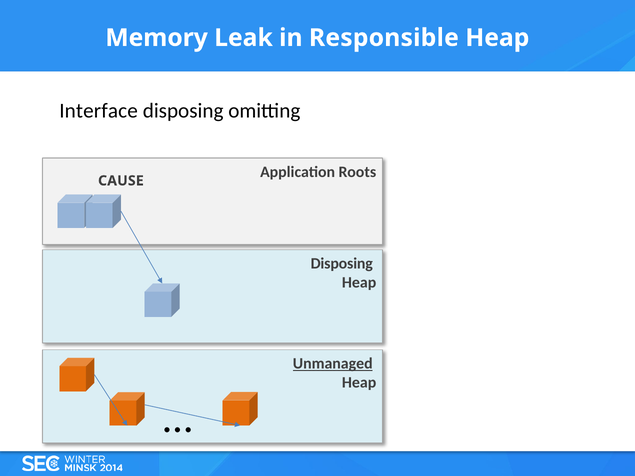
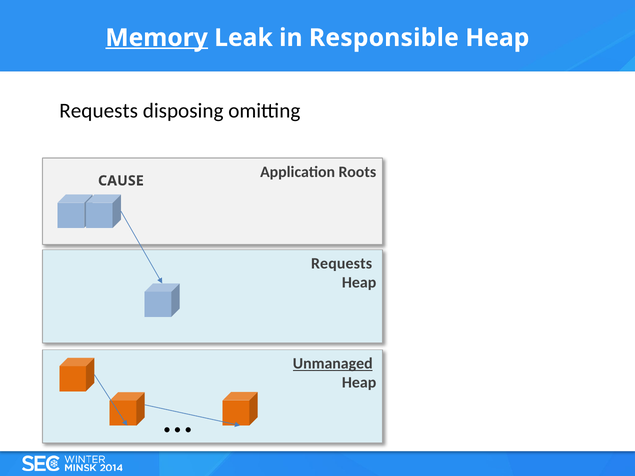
Memory underline: none -> present
Interface at (99, 111): Interface -> Requests
Disposing at (342, 264): Disposing -> Requests
